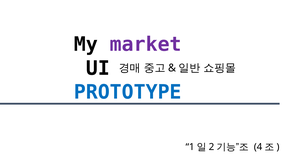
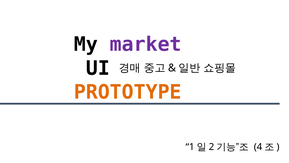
PROTOTYPE colour: blue -> orange
